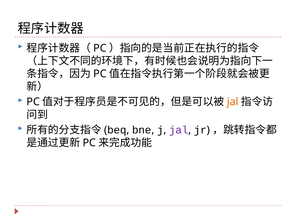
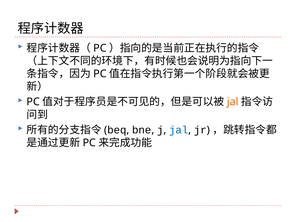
jal at (179, 130) colour: purple -> blue
